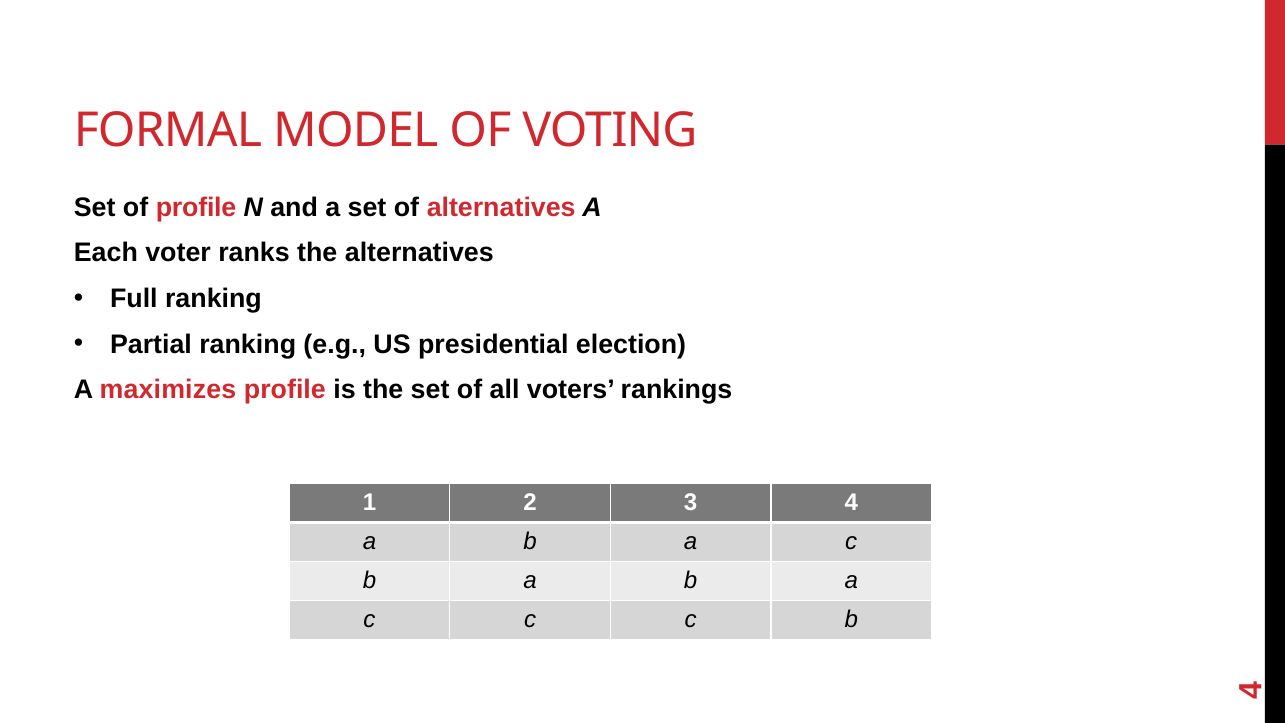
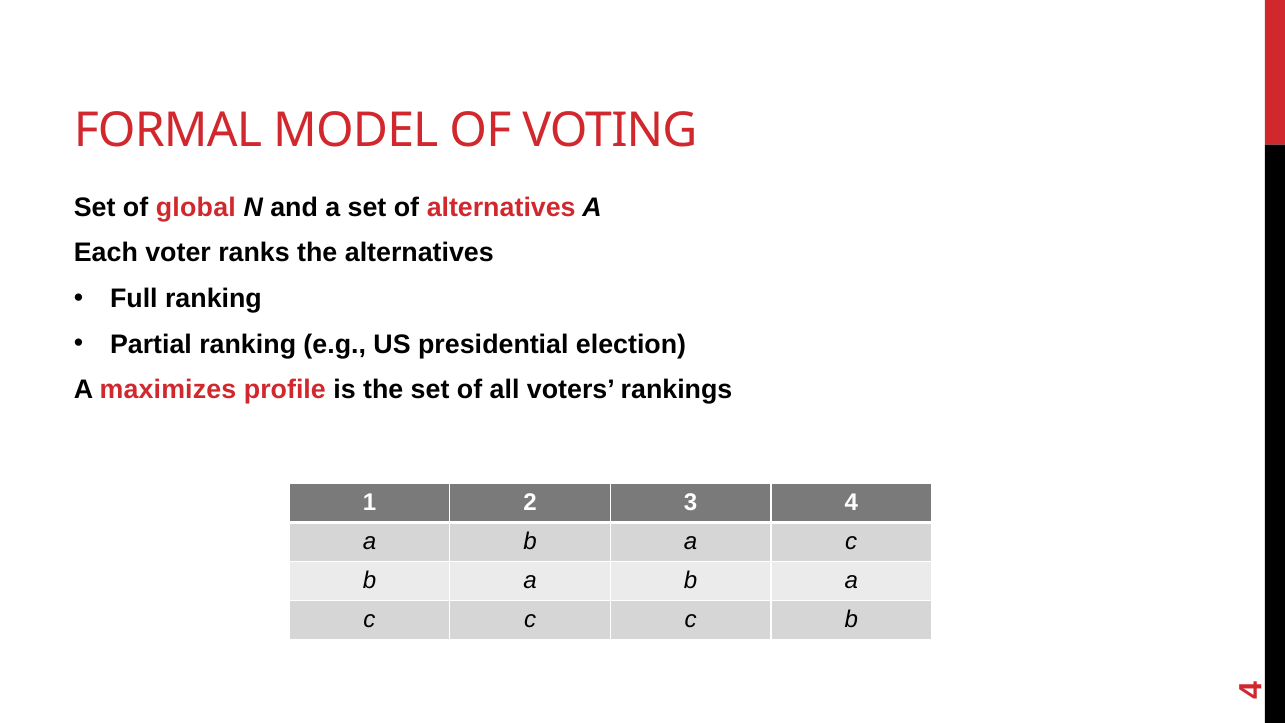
of profile: profile -> global
